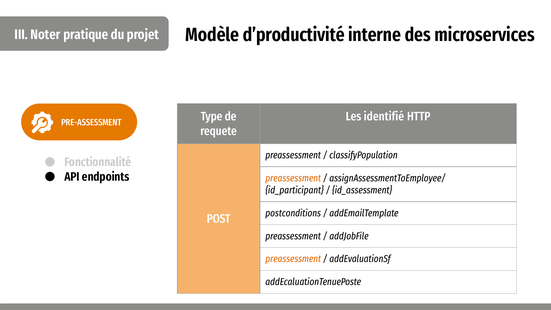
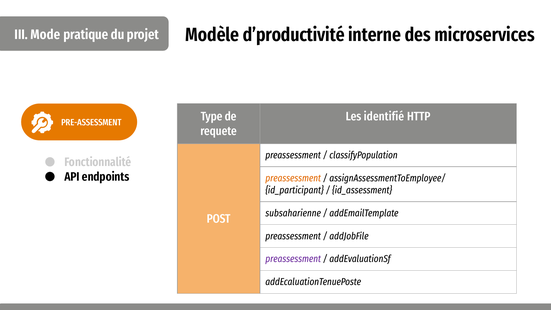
Noter: Noter -> Mode
postconditions: postconditions -> subsaharienne
preassessment at (293, 259) colour: orange -> purple
